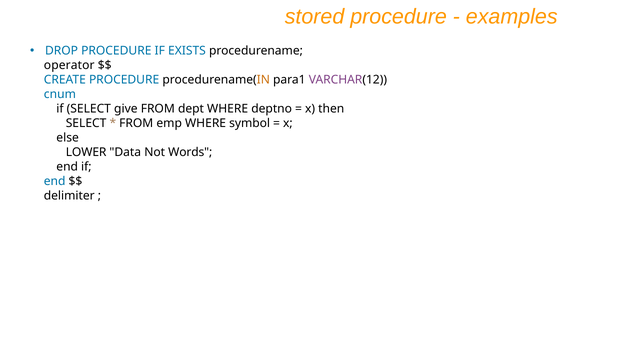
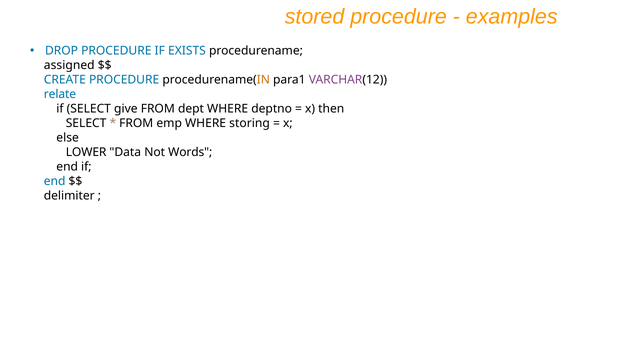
operator: operator -> assigned
cnum: cnum -> relate
symbol: symbol -> storing
